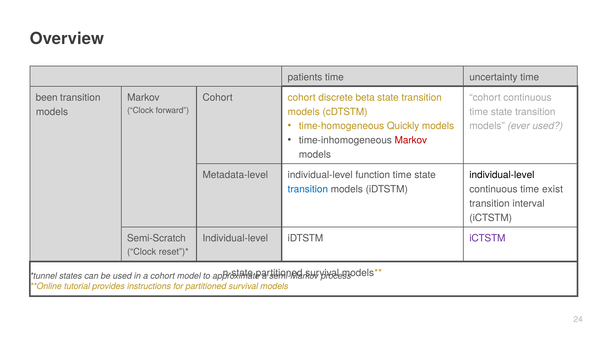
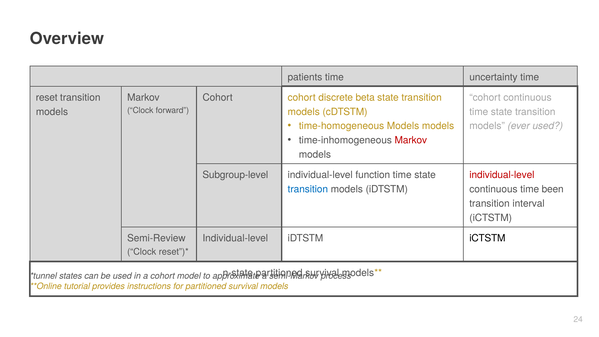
been: been -> reset
time-homogeneous Quickly: Quickly -> Models
Metadata-level: Metadata-level -> Subgroup-level
individual-level at (502, 175) colour: black -> red
exist: exist -> been
Semi-Scratch: Semi-Scratch -> Semi-Review
iCTSTM at (487, 238) colour: purple -> black
